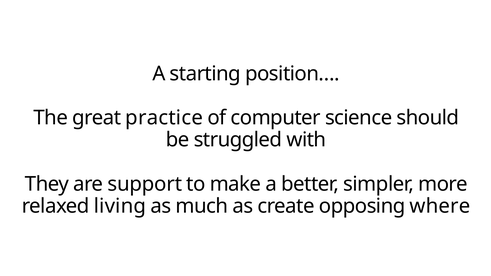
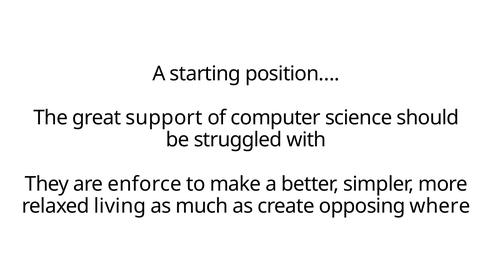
practice: practice -> support
support: support -> enforce
